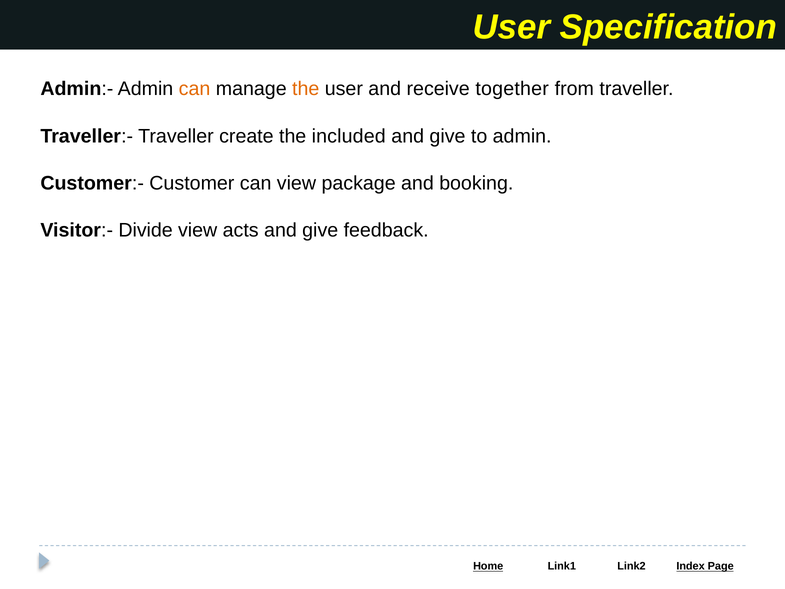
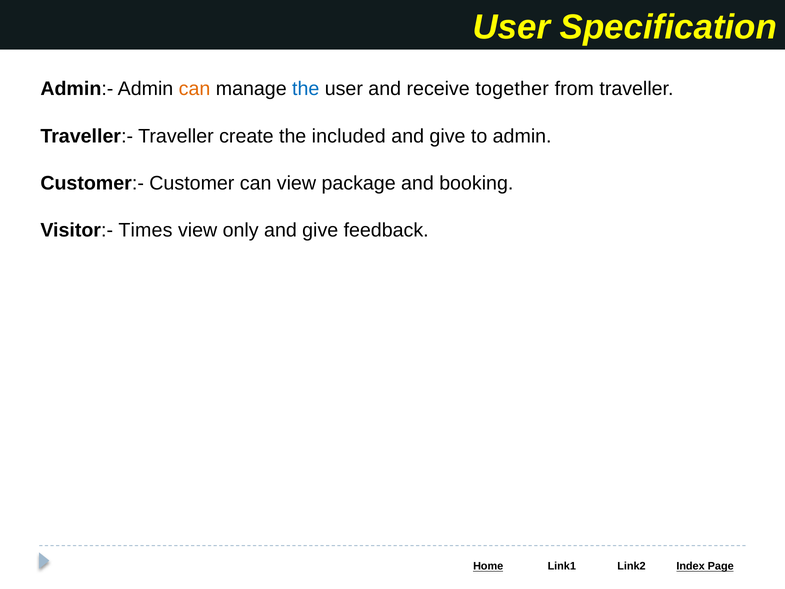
the at (306, 89) colour: orange -> blue
Divide: Divide -> Times
acts: acts -> only
